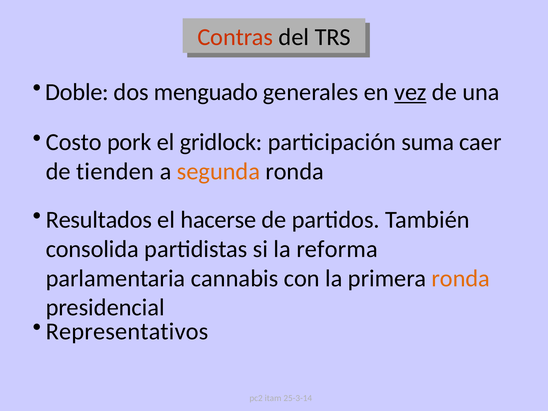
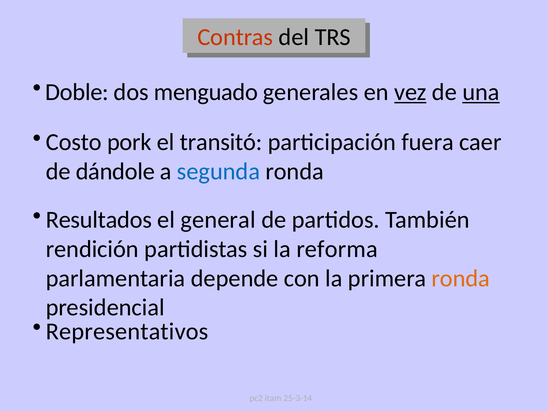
una underline: none -> present
gridlock: gridlock -> transitó
suma: suma -> fuera
tienden: tienden -> dándole
segunda colour: orange -> blue
hacerse: hacerse -> general
consolida: consolida -> rendición
cannabis: cannabis -> depende
